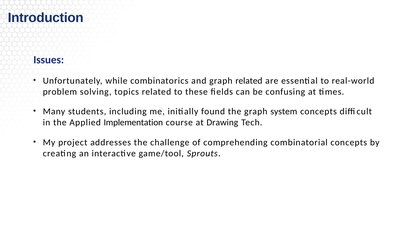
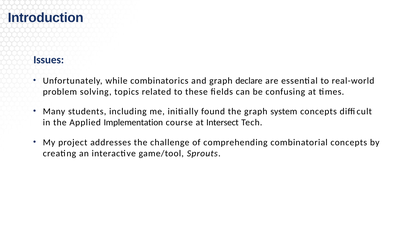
graph related: related -> declare
Drawing: Drawing -> Intersect
